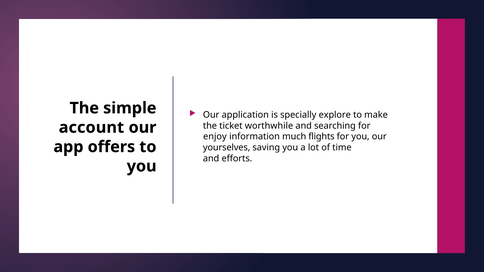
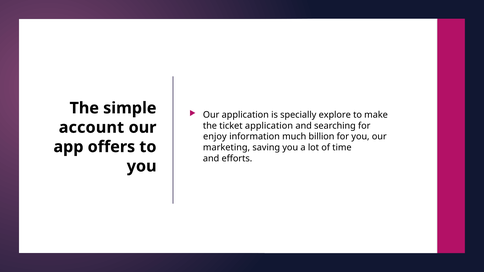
ticket worthwhile: worthwhile -> application
flights: flights -> billion
yourselves: yourselves -> marketing
